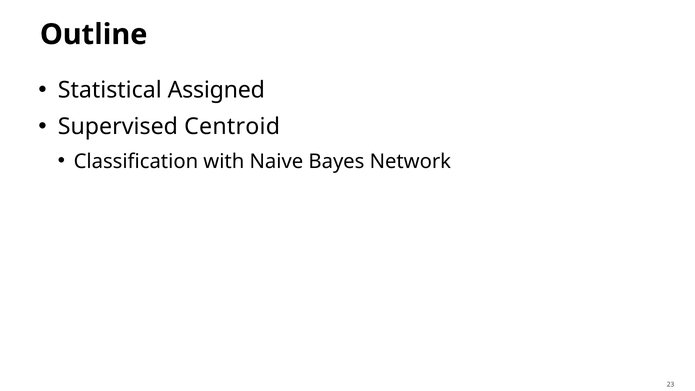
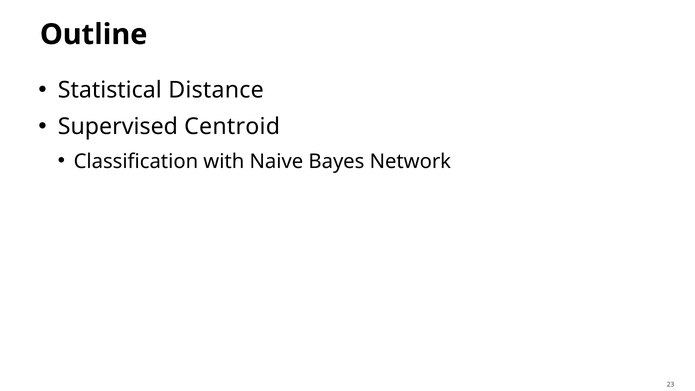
Assigned: Assigned -> Distance
